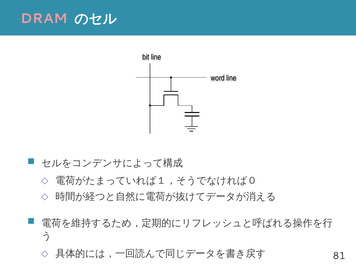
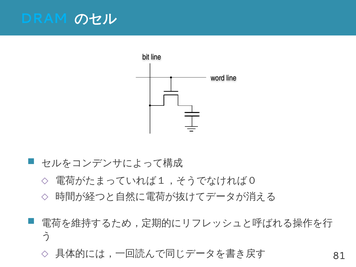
DRAM colour: pink -> light blue
